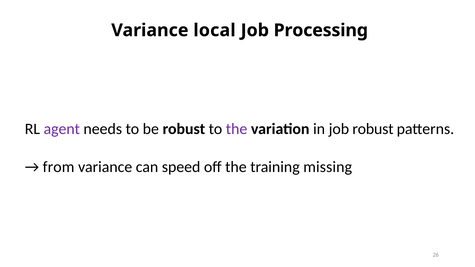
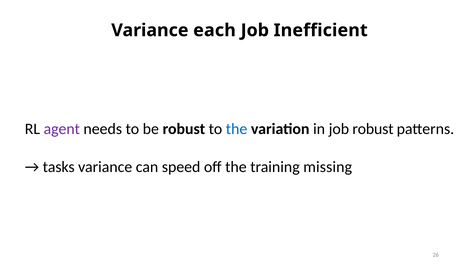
local: local -> each
Processing: Processing -> Inefficient
the at (237, 129) colour: purple -> blue
from: from -> tasks
